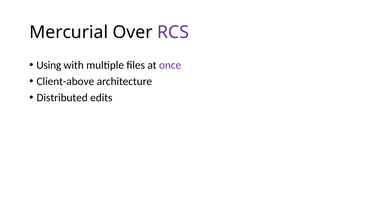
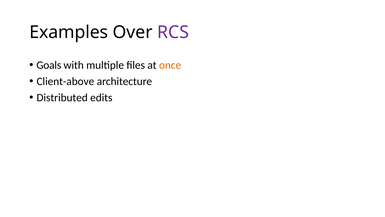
Mercurial: Mercurial -> Examples
Using: Using -> Goals
once colour: purple -> orange
